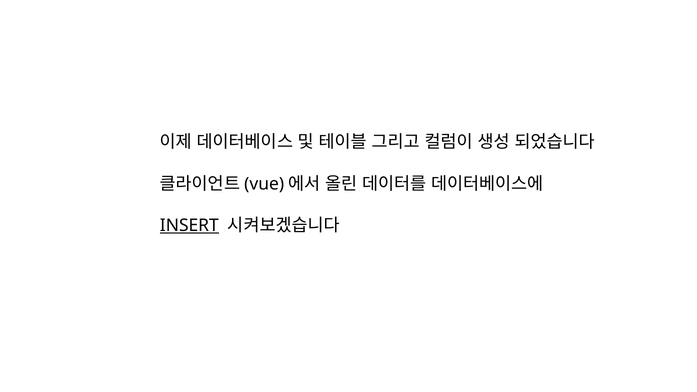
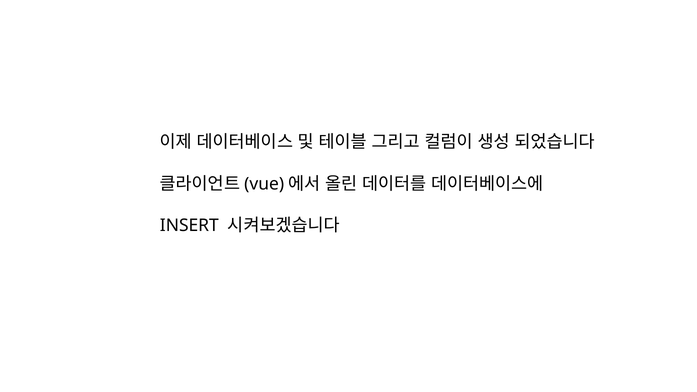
INSERT underline: present -> none
